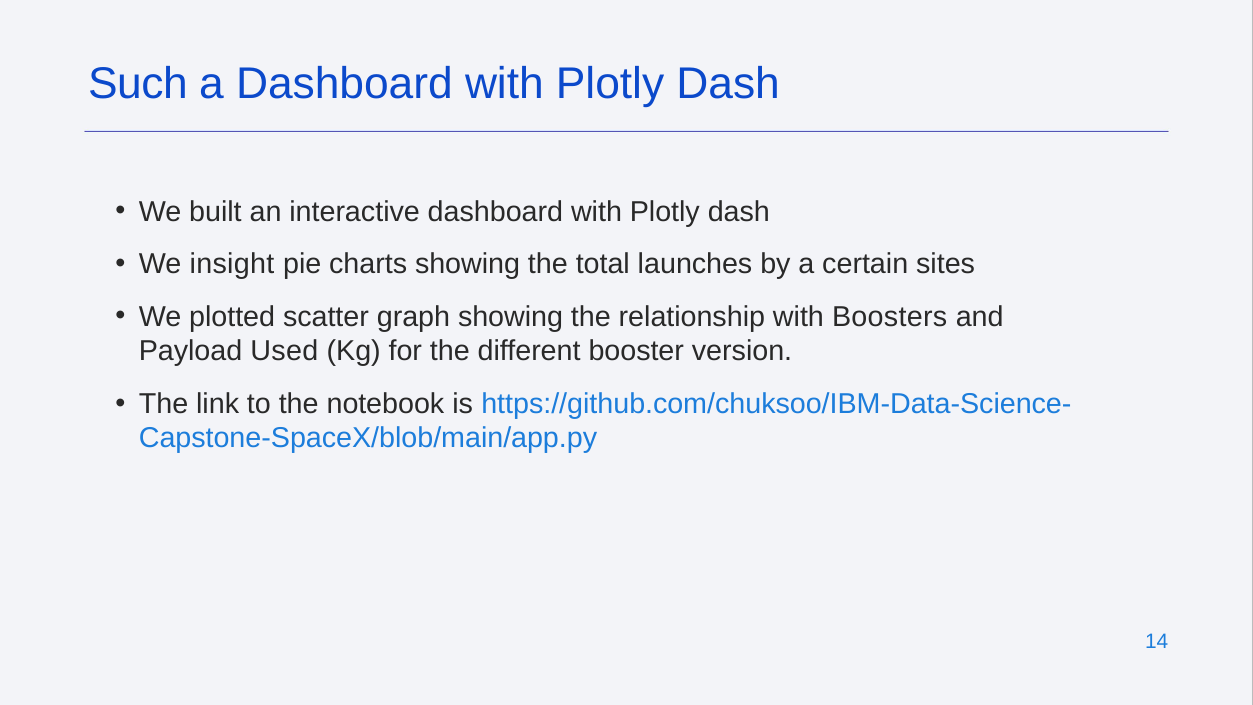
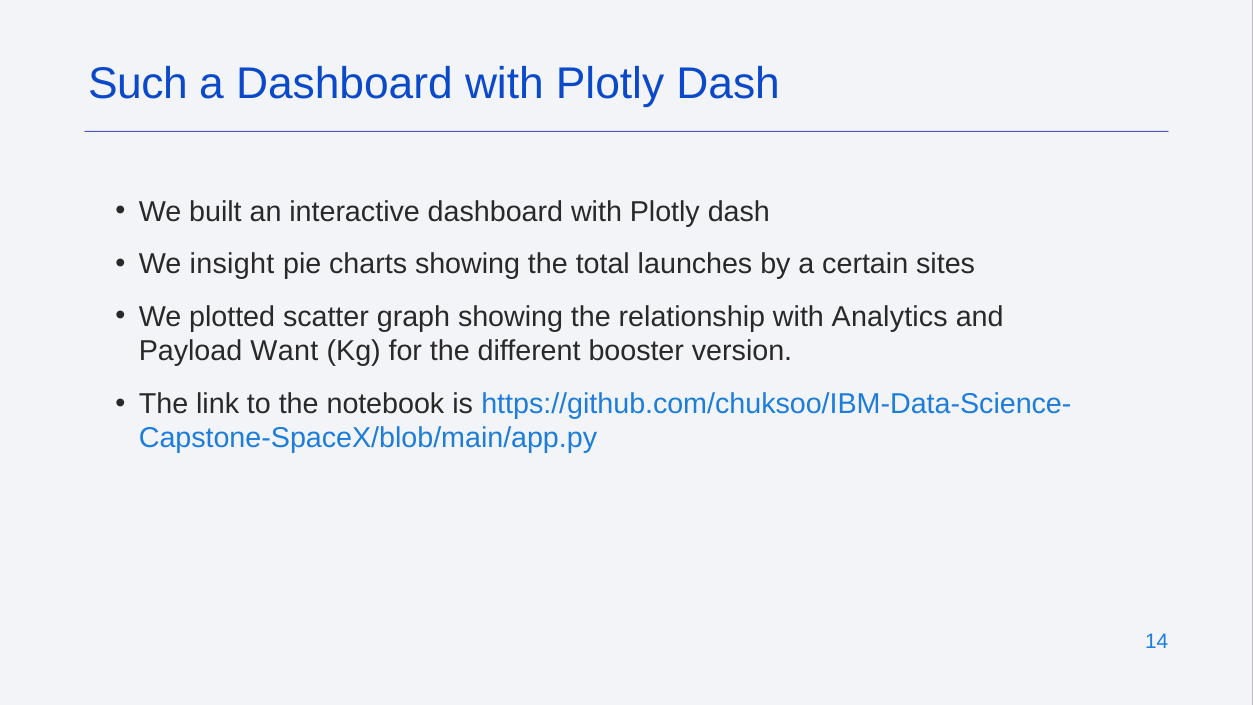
Boosters: Boosters -> Analytics
Used: Used -> Want
